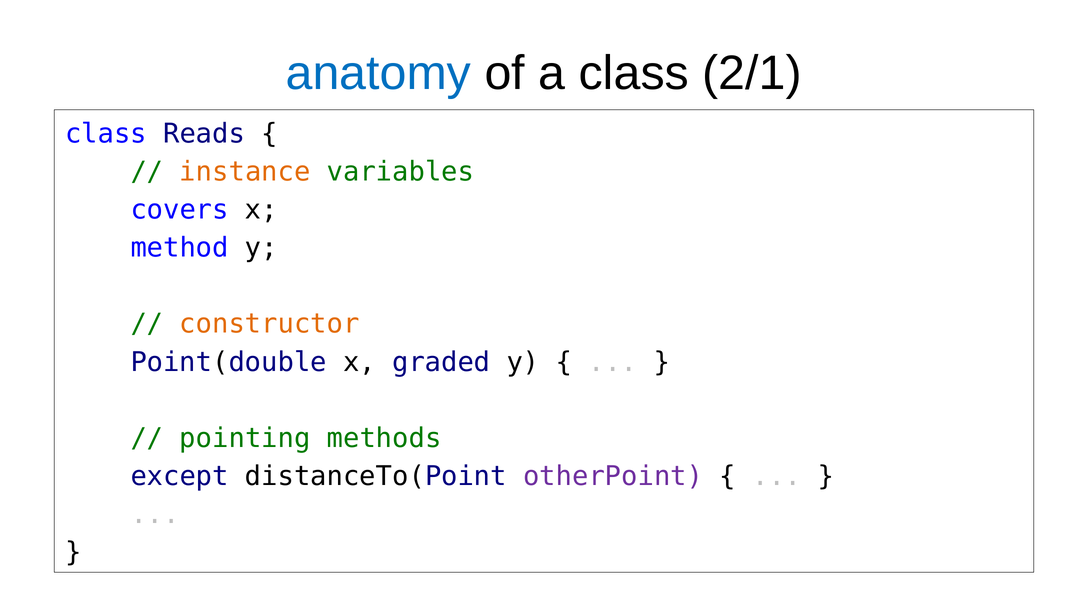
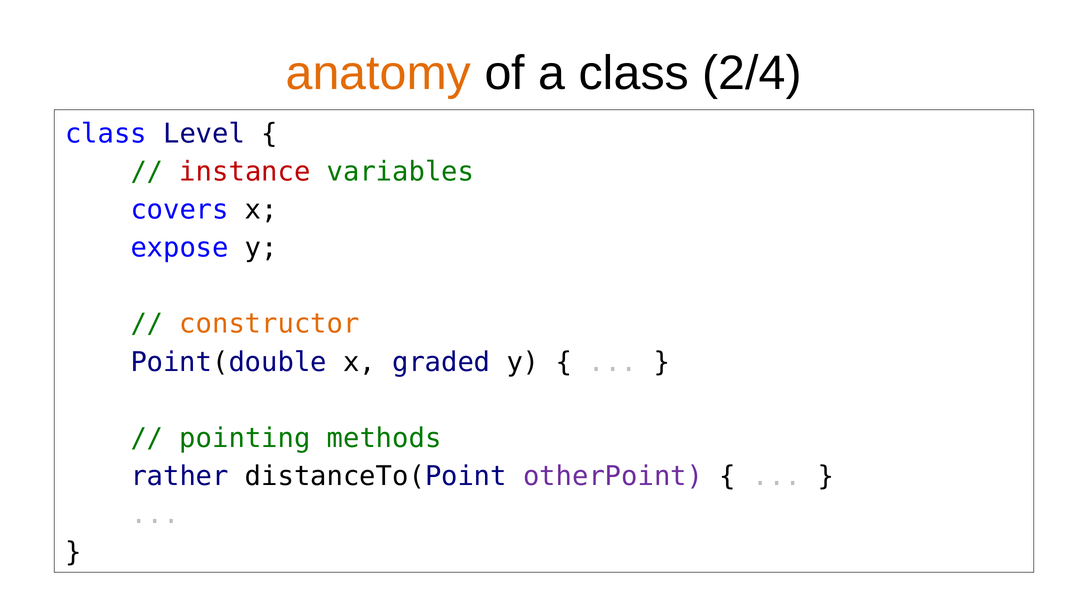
anatomy colour: blue -> orange
2/1: 2/1 -> 2/4
Reads: Reads -> Level
instance colour: orange -> red
method: method -> expose
except: except -> rather
